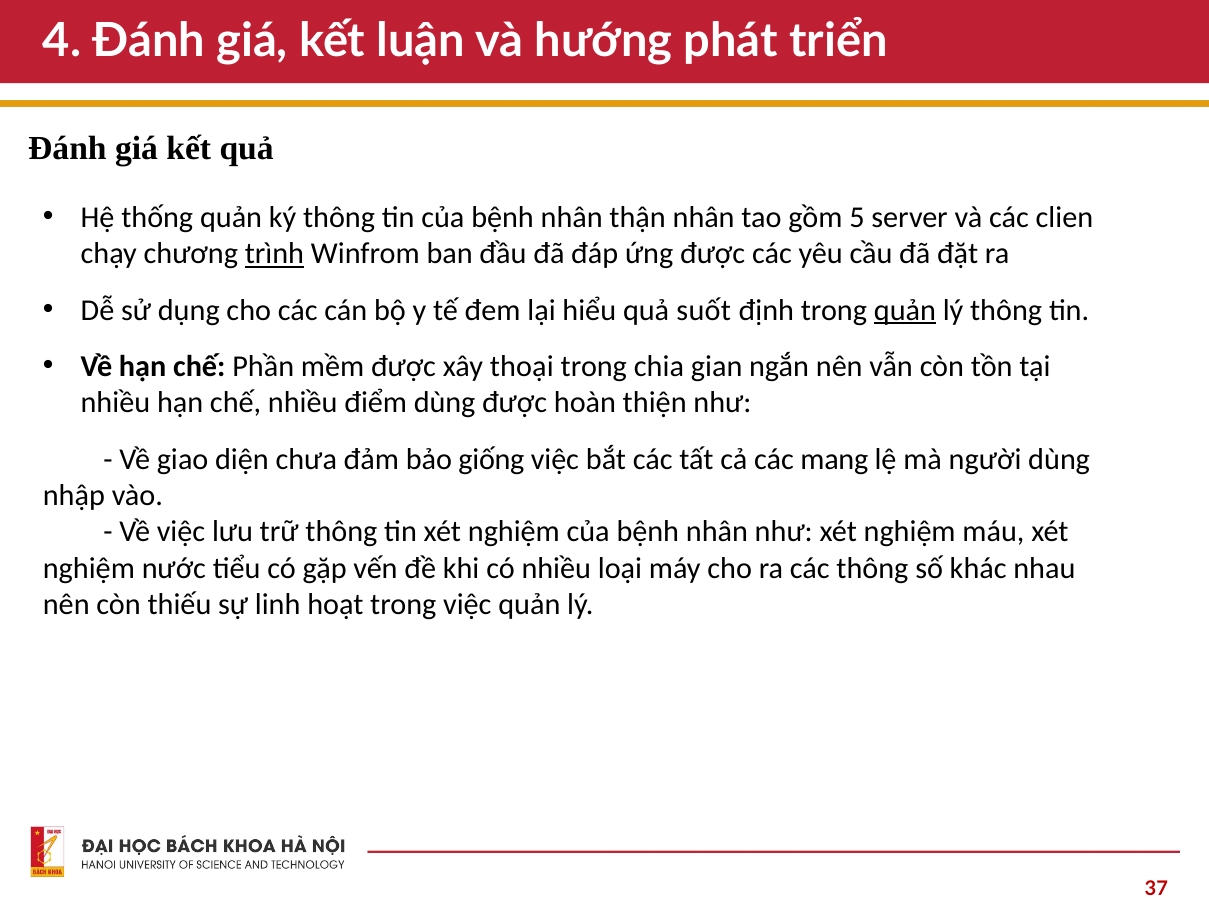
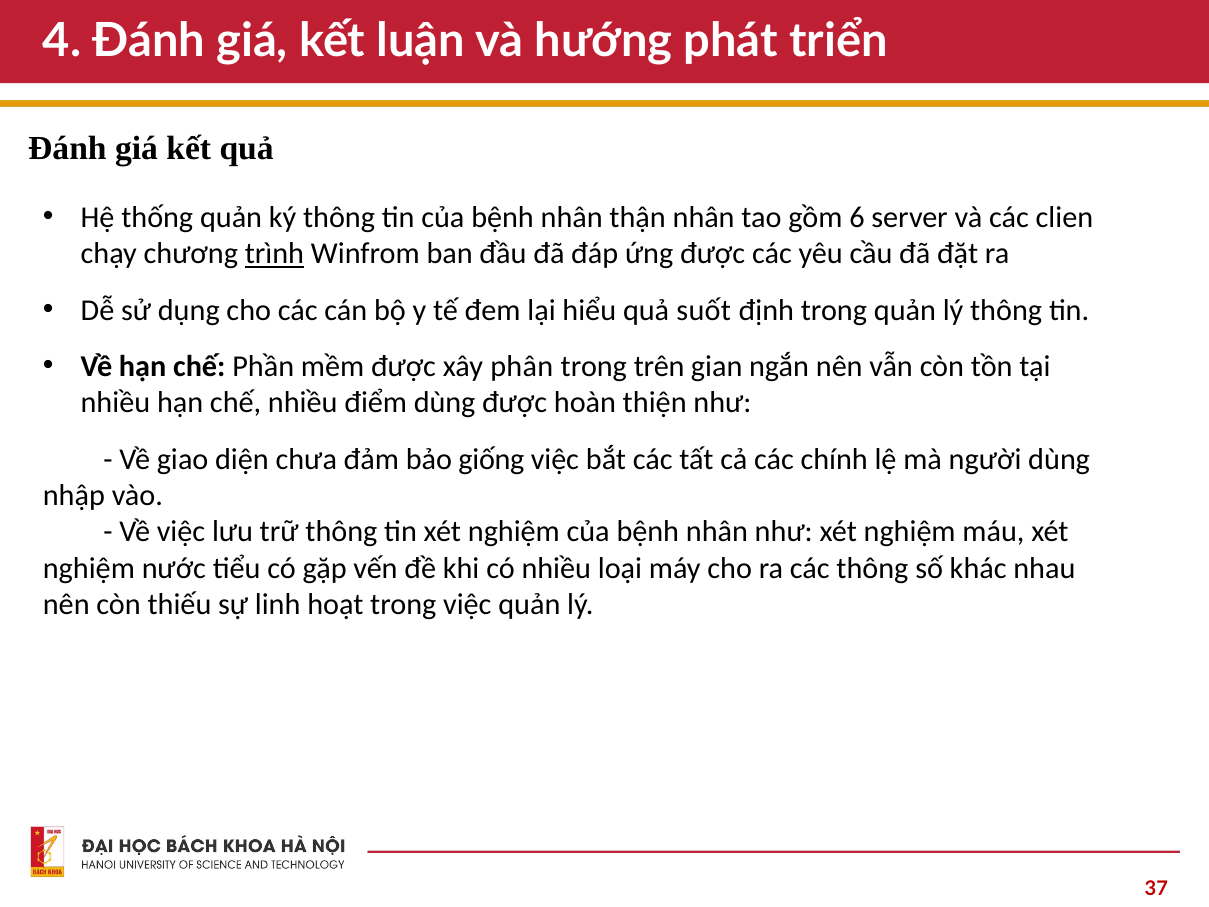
5: 5 -> 6
quản at (905, 310) underline: present -> none
thoại: thoại -> phân
chia: chia -> trên
mang: mang -> chính
